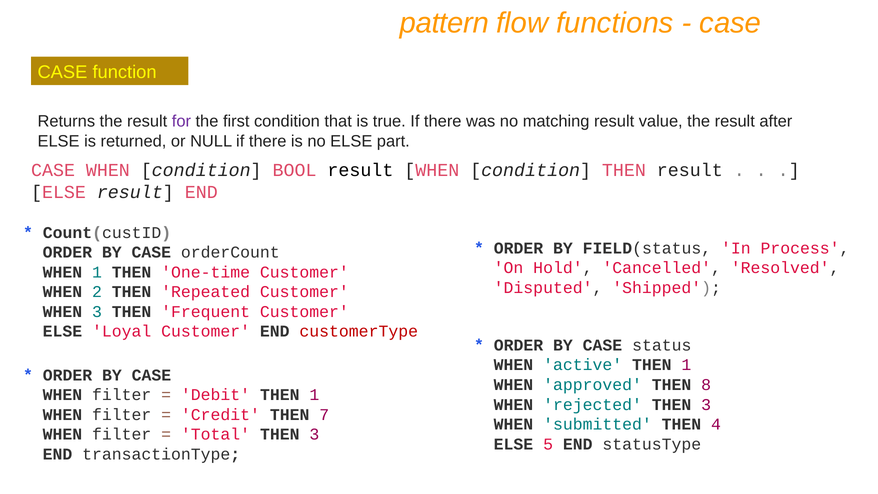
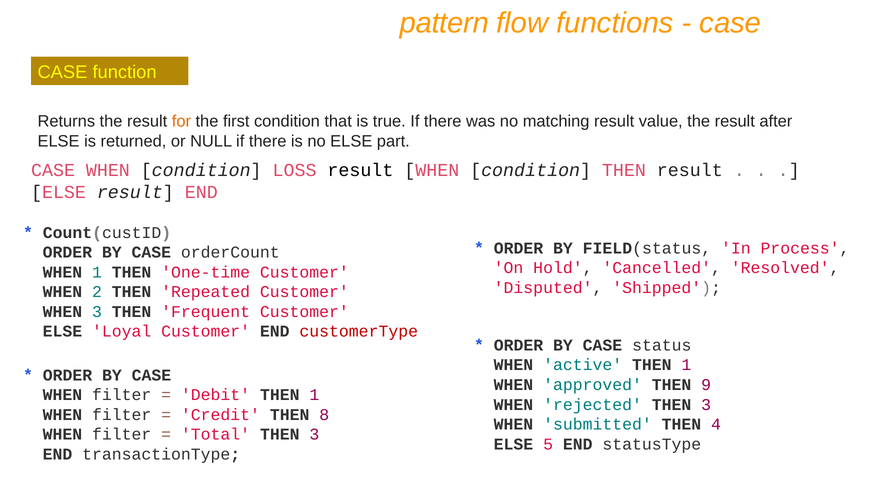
for colour: purple -> orange
BOOL: BOOL -> LOSS
8: 8 -> 9
7: 7 -> 8
